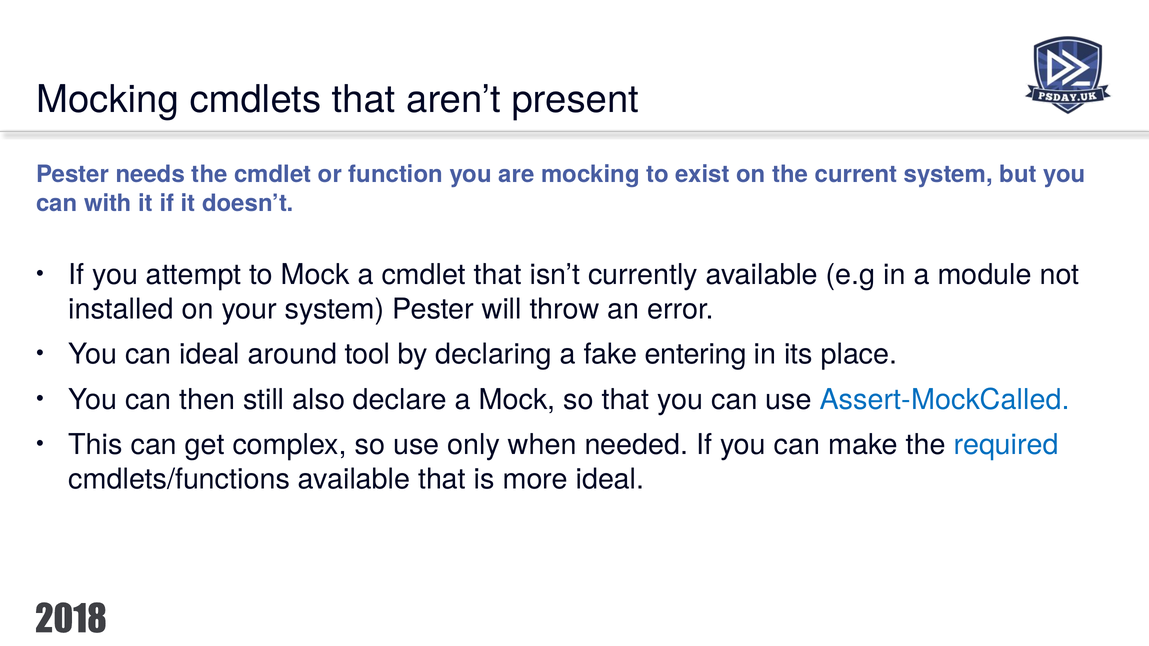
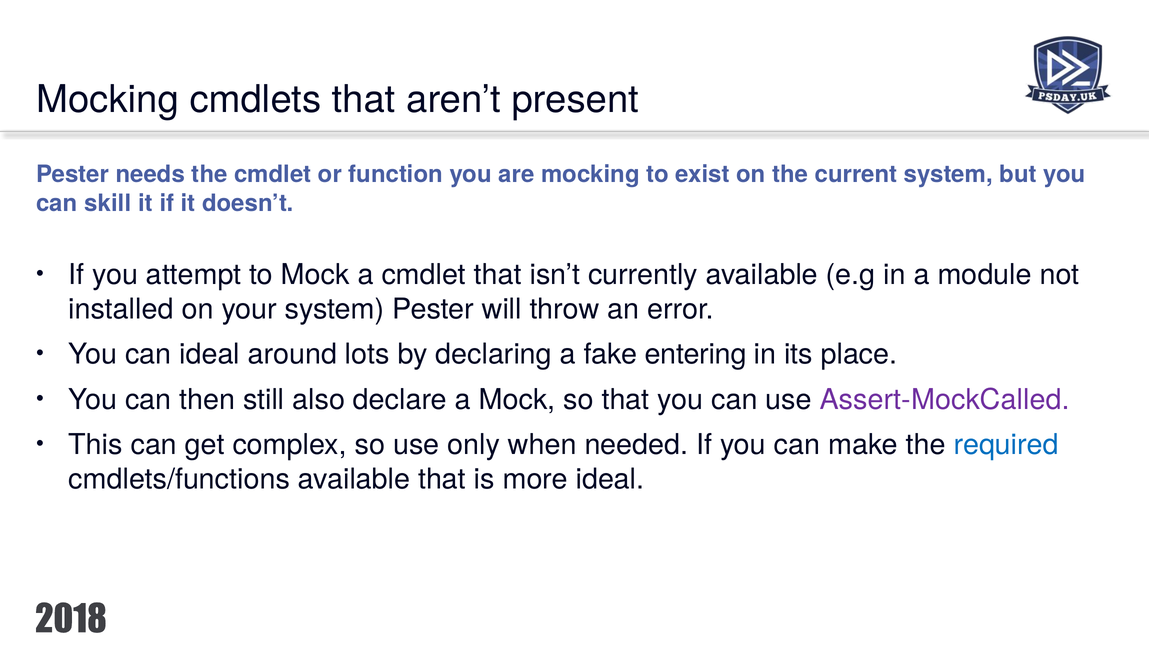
with: with -> skill
tool: tool -> lots
Assert-MockCalled colour: blue -> purple
